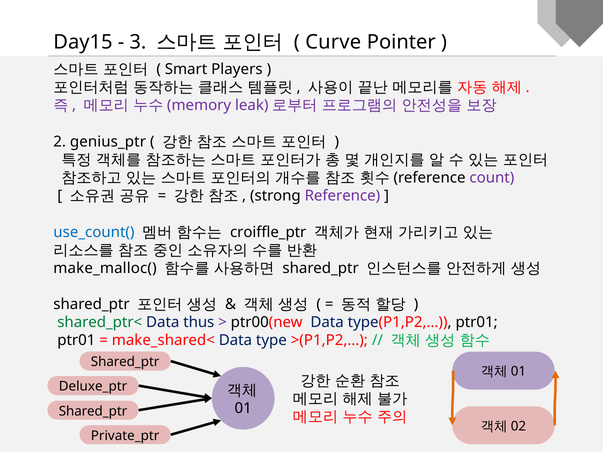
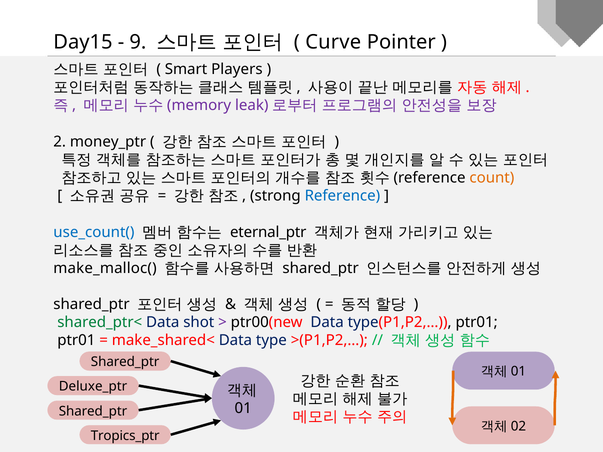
3: 3 -> 9
genius_ptr: genius_ptr -> money_ptr
count colour: purple -> orange
Reference colour: purple -> blue
croiffle_ptr: croiffle_ptr -> eternal_ptr
thus: thus -> shot
Private_ptr: Private_ptr -> Tropics_ptr
